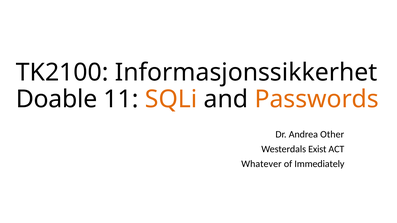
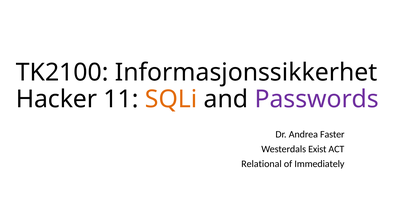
Doable: Doable -> Hacker
Passwords colour: orange -> purple
Other: Other -> Faster
Whatever: Whatever -> Relational
